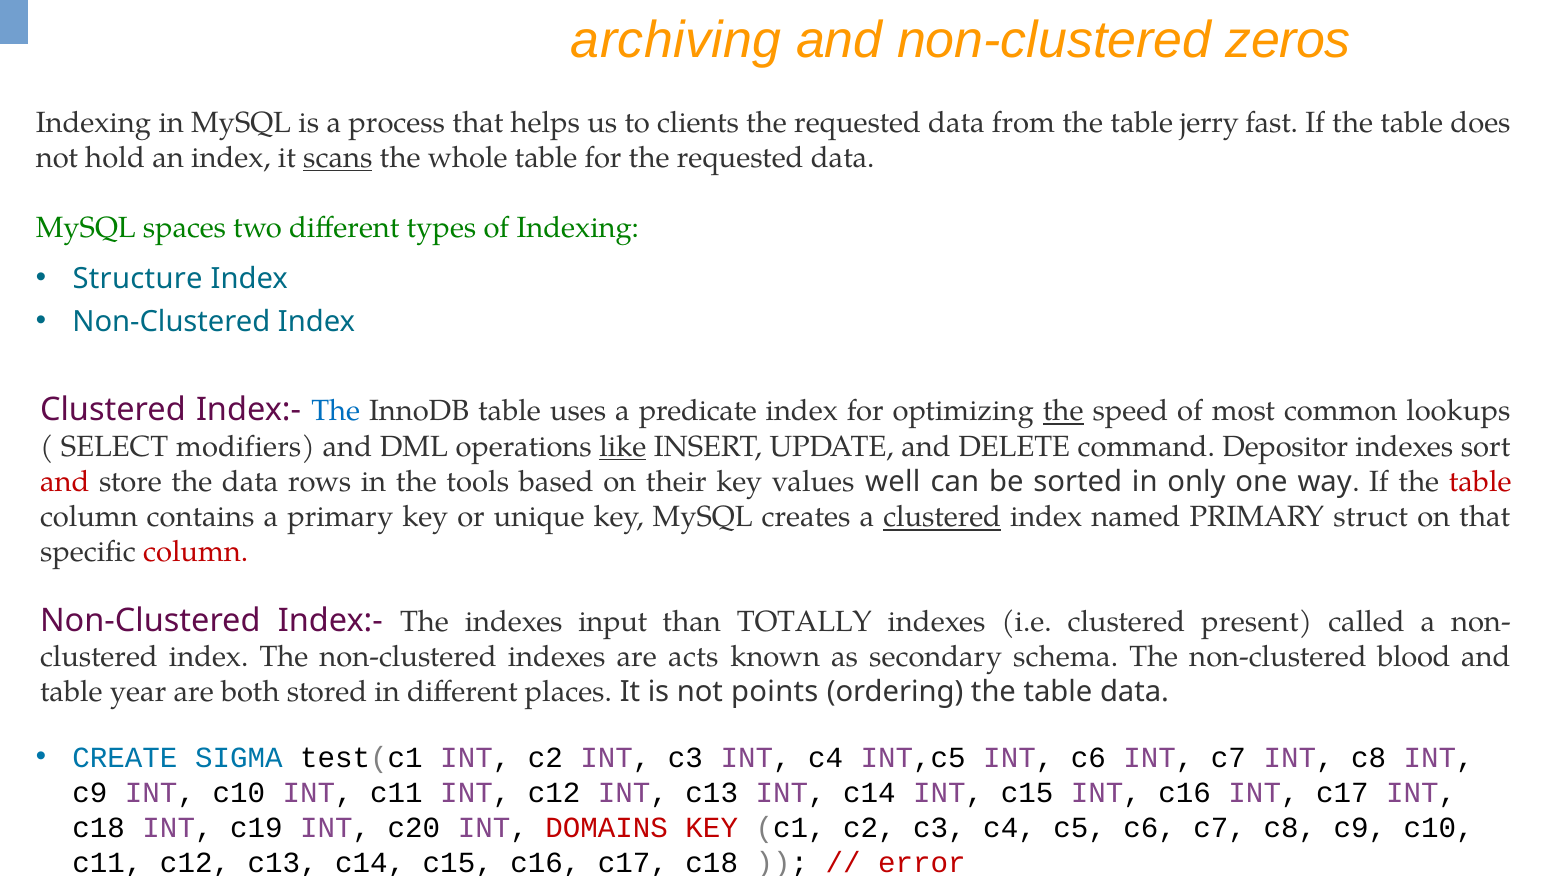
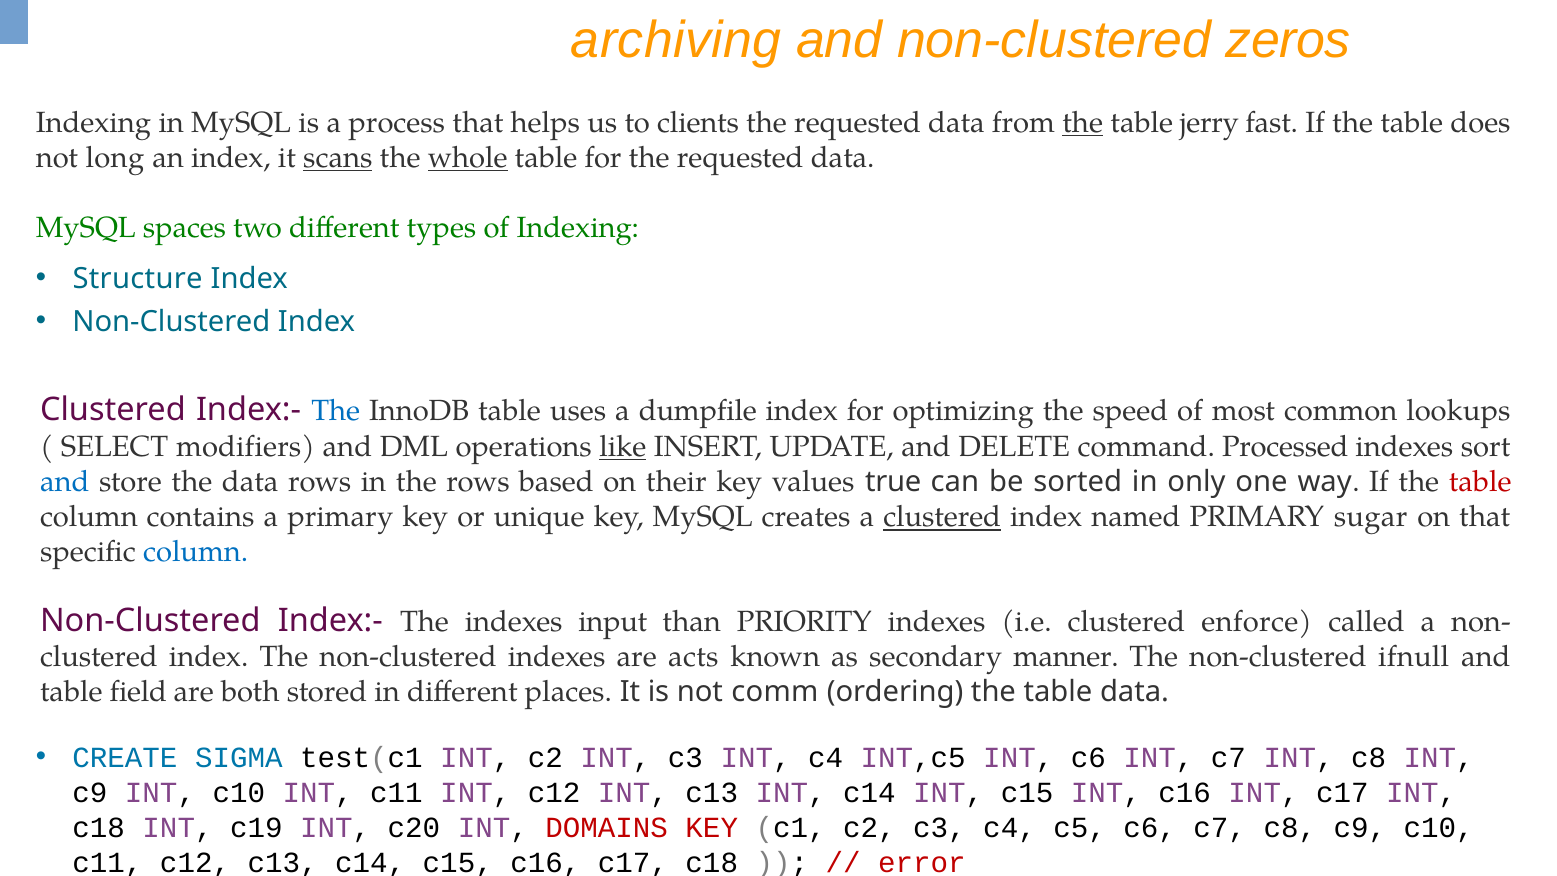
the at (1083, 123) underline: none -> present
hold: hold -> long
whole underline: none -> present
predicate: predicate -> dumpfile
the at (1063, 411) underline: present -> none
Depositor: Depositor -> Processed
and at (65, 482) colour: red -> blue
the tools: tools -> rows
well: well -> true
struct: struct -> sugar
column at (196, 552) colour: red -> blue
TOTALLY: TOTALLY -> PRIORITY
present: present -> enforce
schema: schema -> manner
blood: blood -> ifnull
year: year -> field
points: points -> comm
